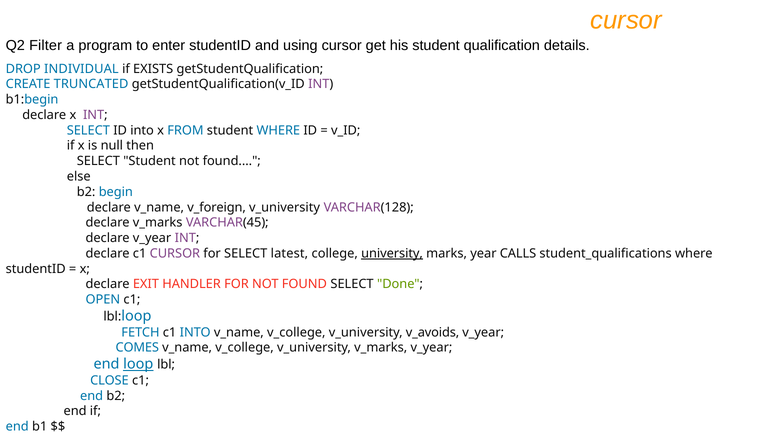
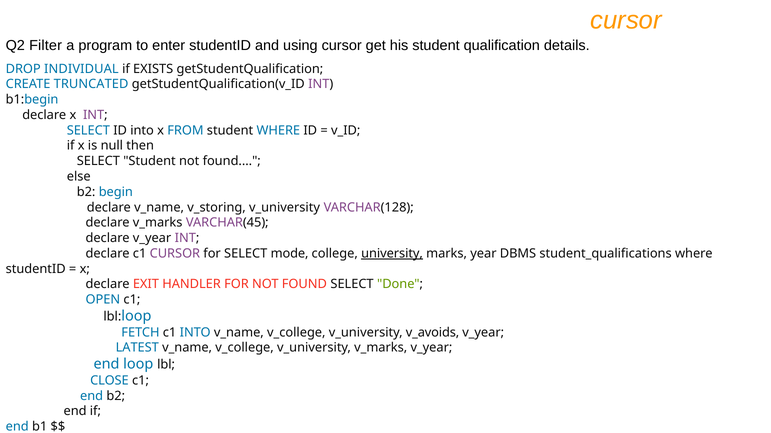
v_foreign: v_foreign -> v_storing
latest: latest -> mode
CALLS: CALLS -> DBMS
COMES: COMES -> LATEST
loop underline: present -> none
